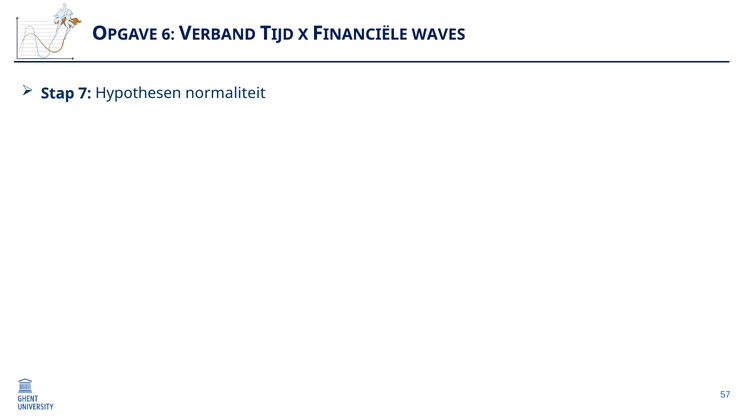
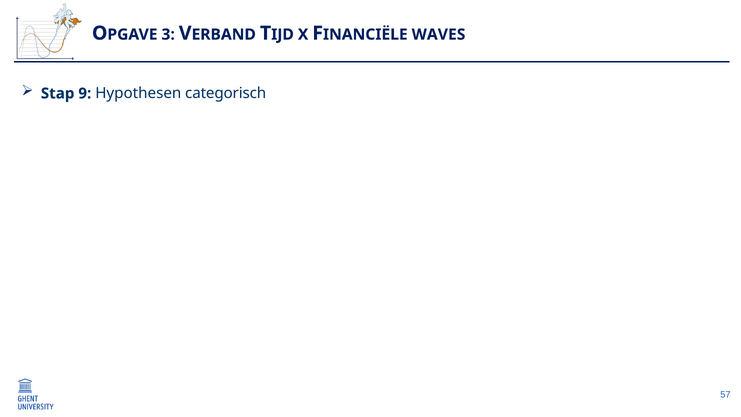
6: 6 -> 3
7: 7 -> 9
normaliteit: normaliteit -> categorisch
